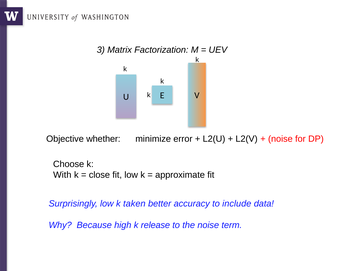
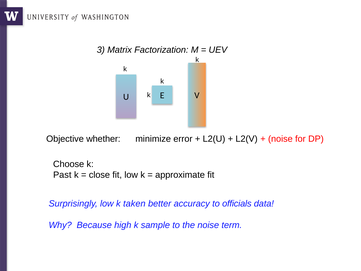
With: With -> Past
include: include -> officials
release: release -> sample
